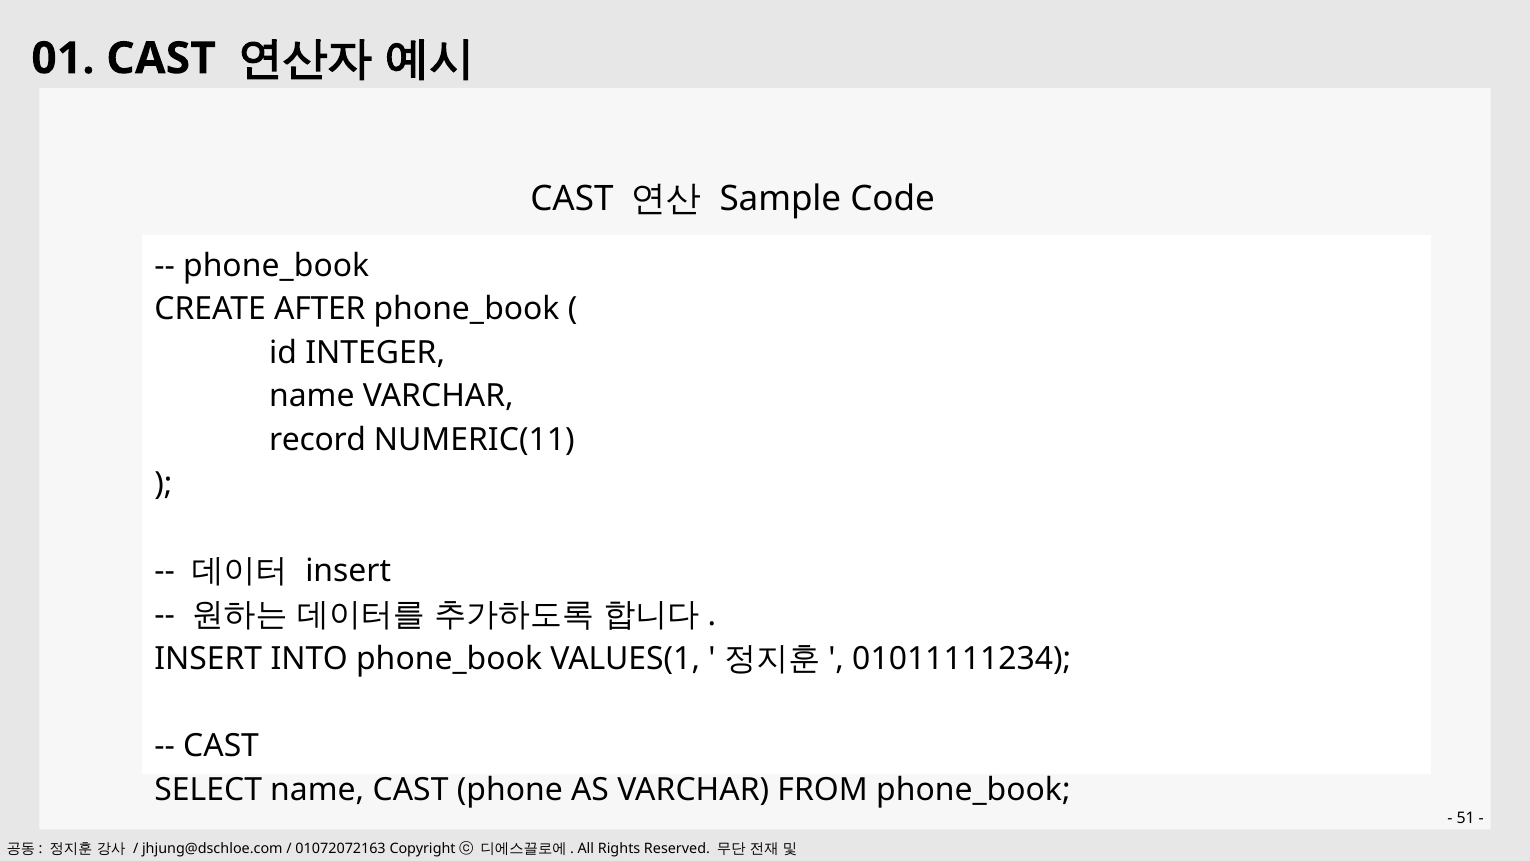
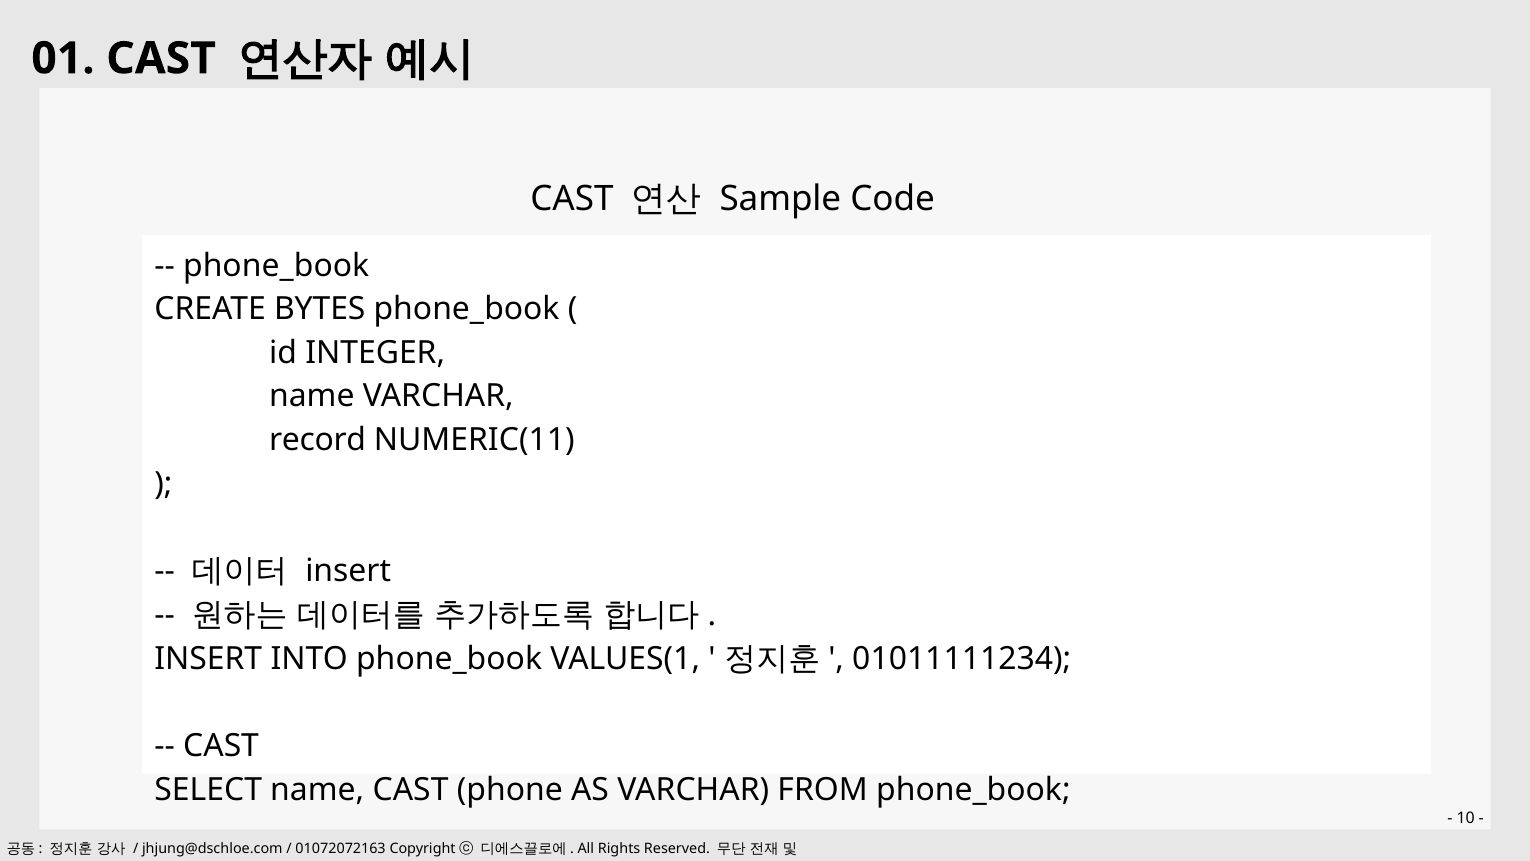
AFTER: AFTER -> BYTES
51: 51 -> 10
